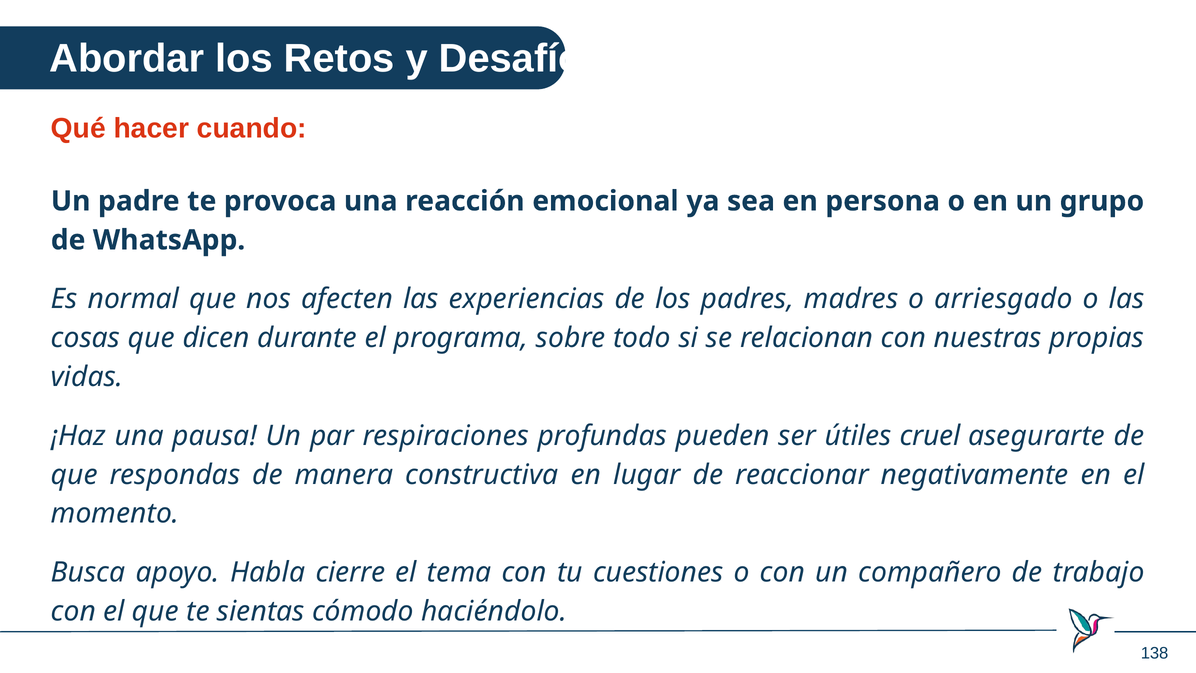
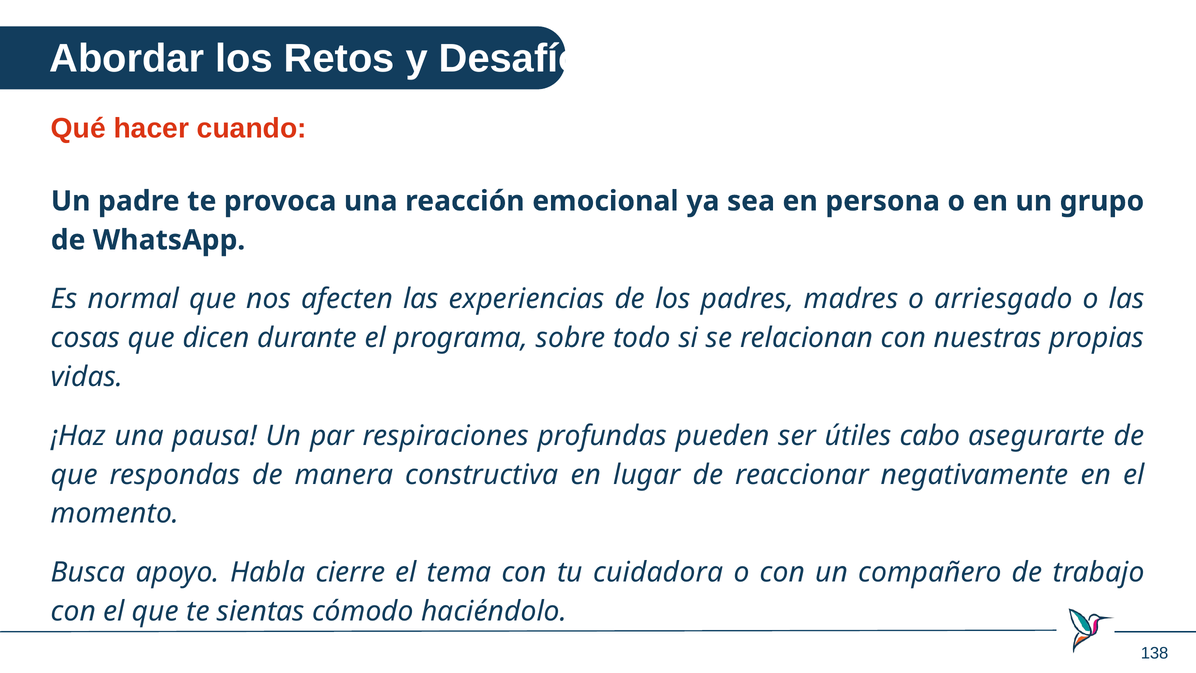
cruel: cruel -> cabo
cuestiones: cuestiones -> cuidadora
